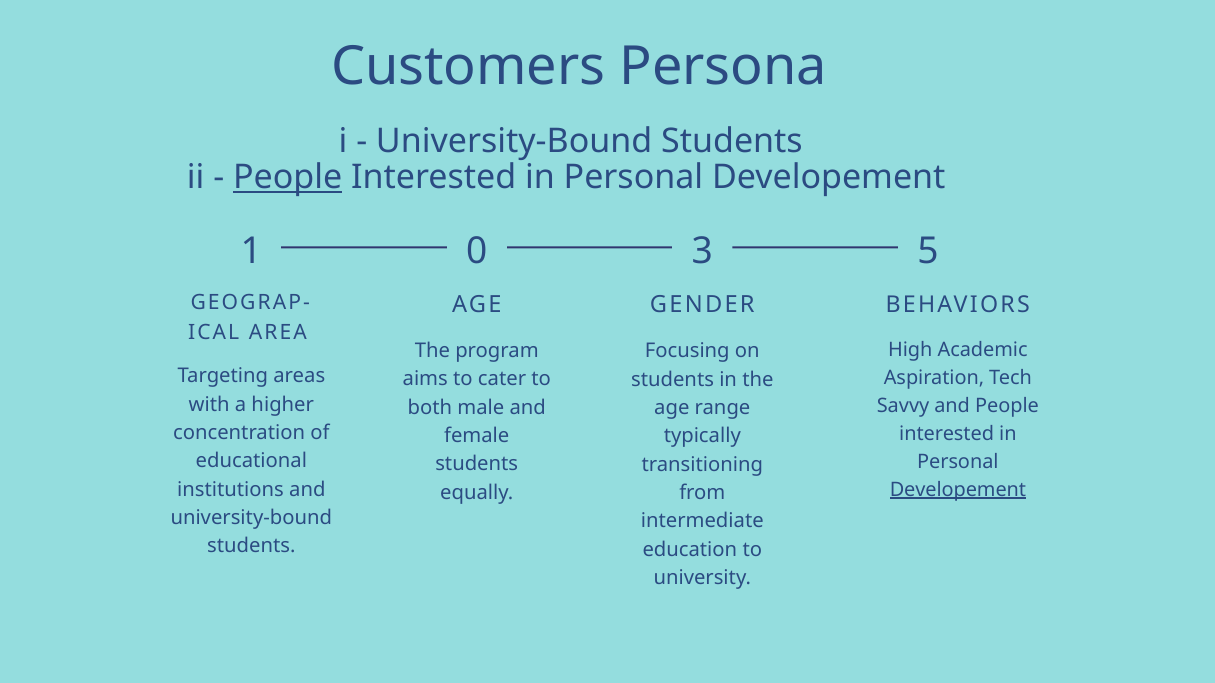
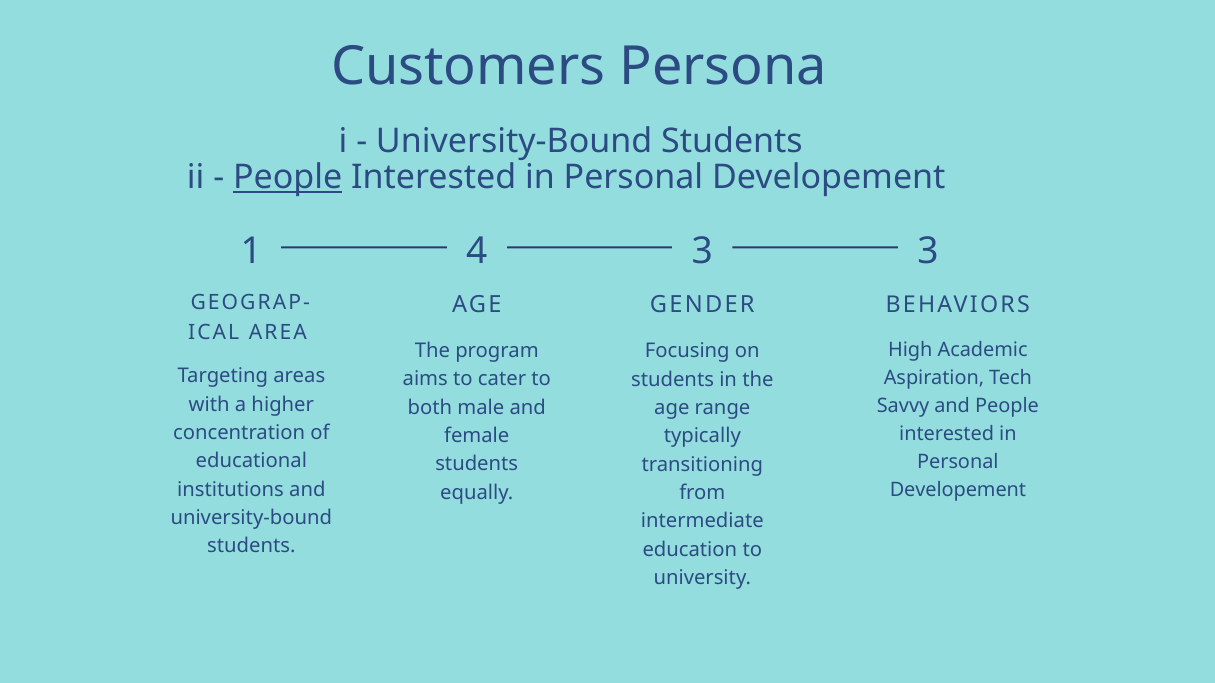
0: 0 -> 4
3 5: 5 -> 3
Developement at (958, 490) underline: present -> none
